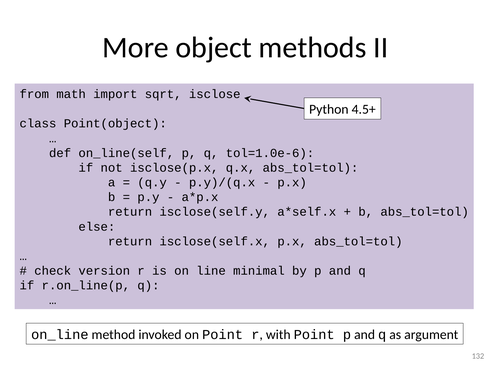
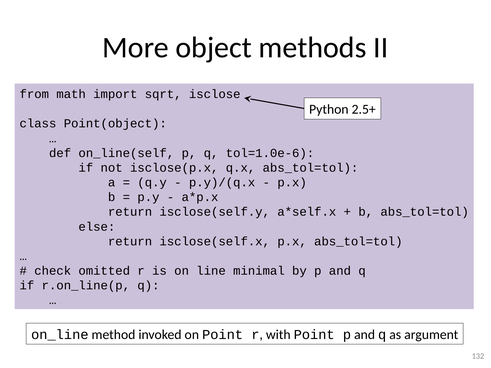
4.5+: 4.5+ -> 2.5+
version: version -> omitted
